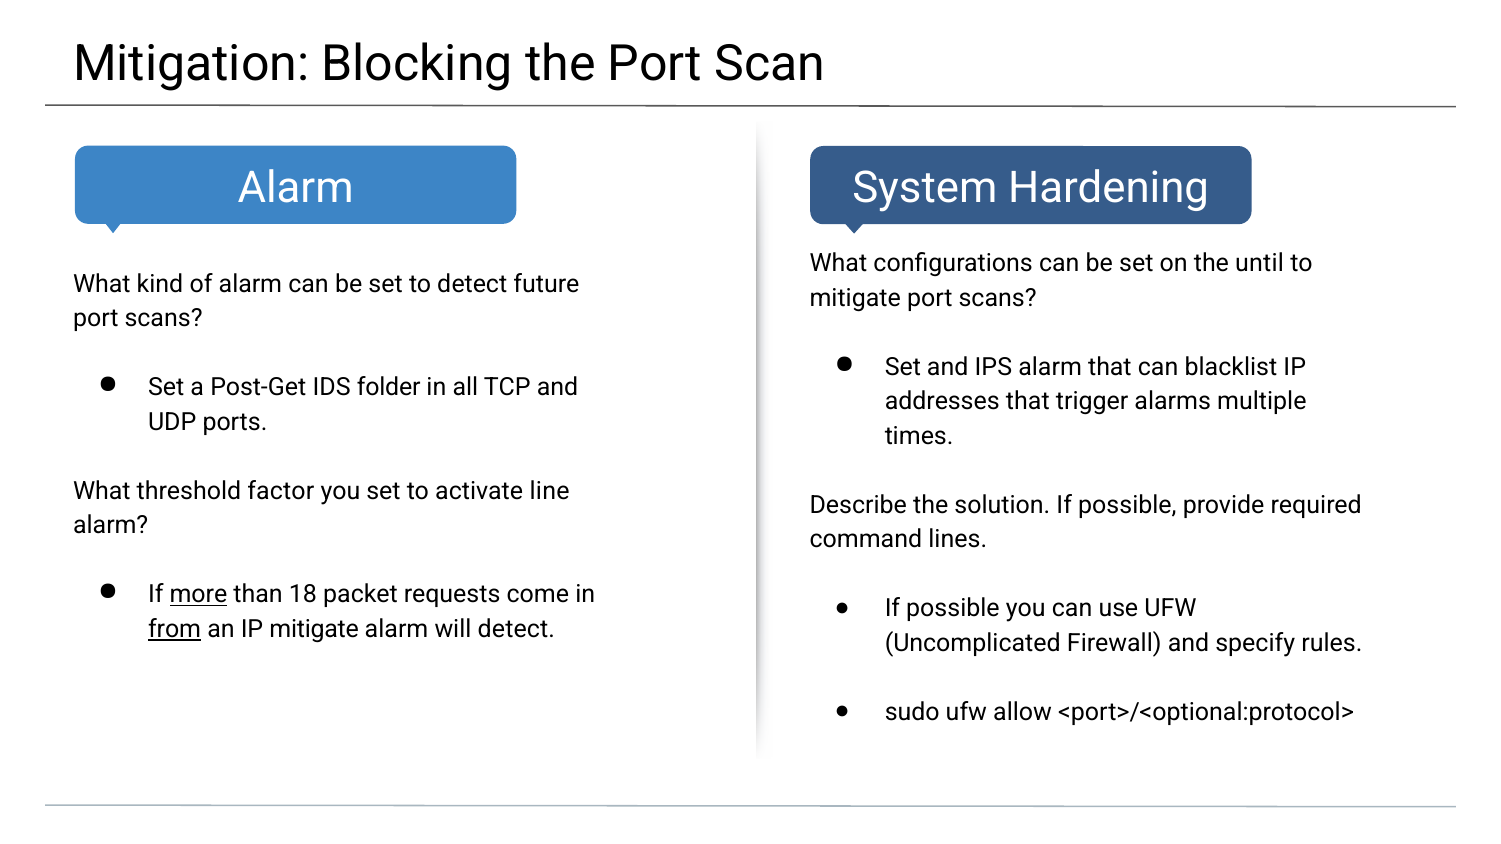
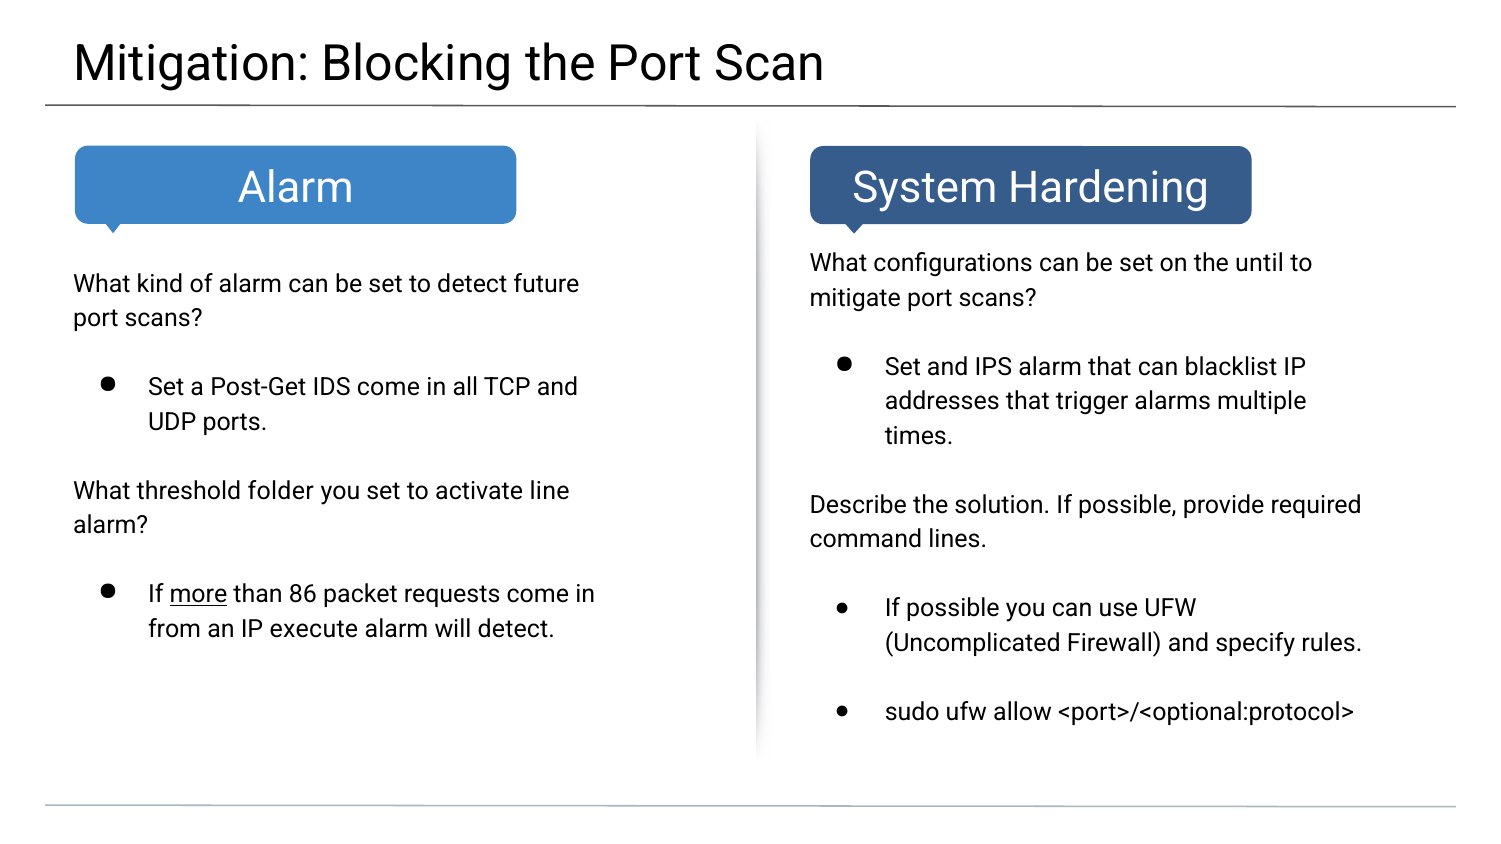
IDS folder: folder -> come
factor: factor -> folder
18: 18 -> 86
from underline: present -> none
IP mitigate: mitigate -> execute
